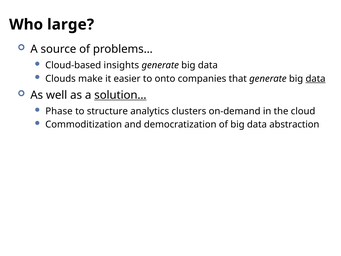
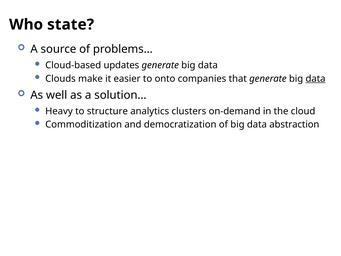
large: large -> state
insights: insights -> updates
solution… underline: present -> none
Phase: Phase -> Heavy
